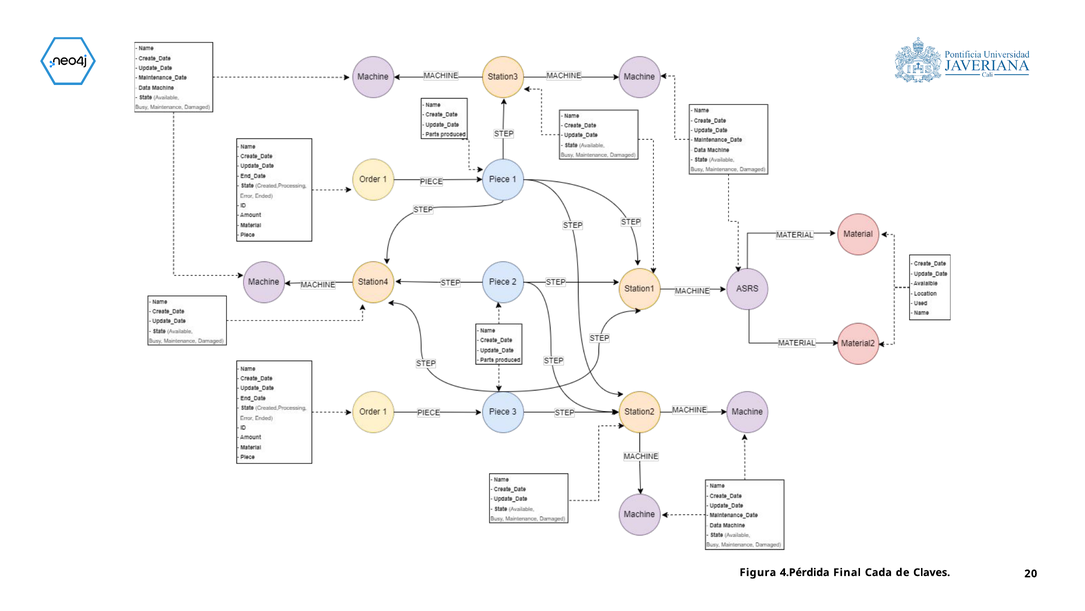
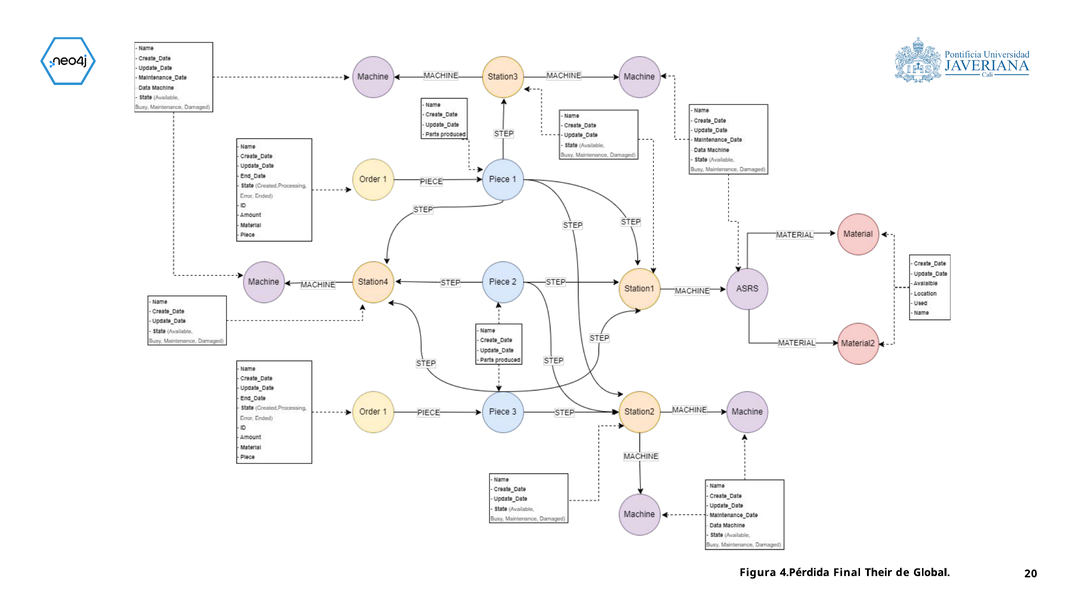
Cada: Cada -> Their
Claves: Claves -> Global
